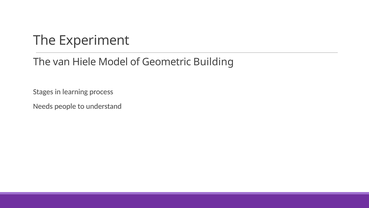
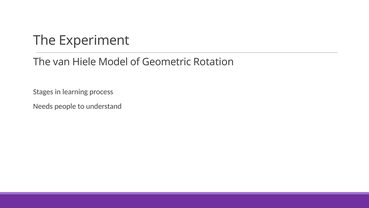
Building: Building -> Rotation
